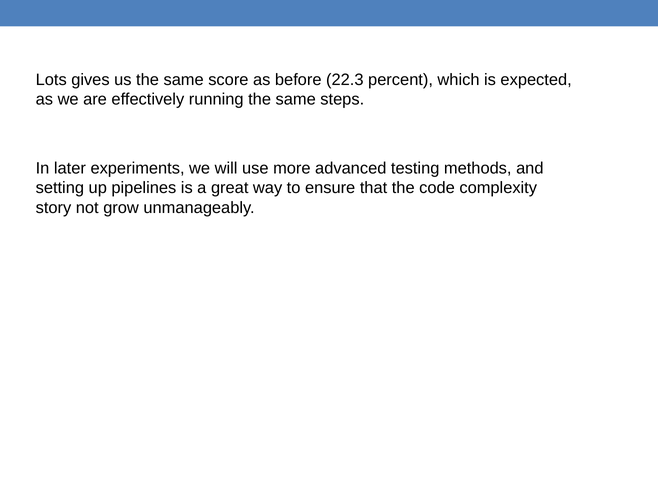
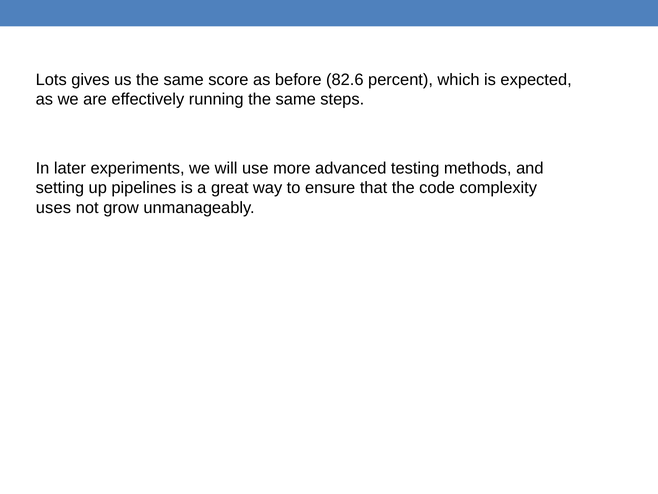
22.3: 22.3 -> 82.6
story: story -> uses
